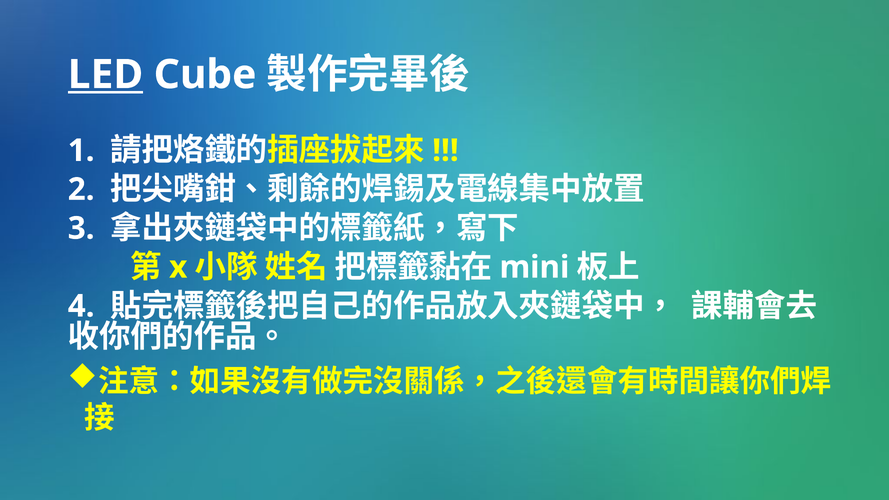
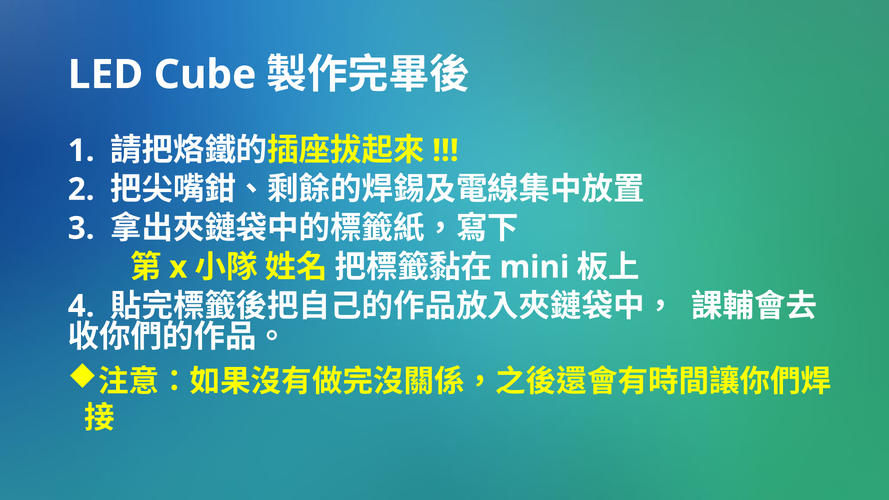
LED underline: present -> none
